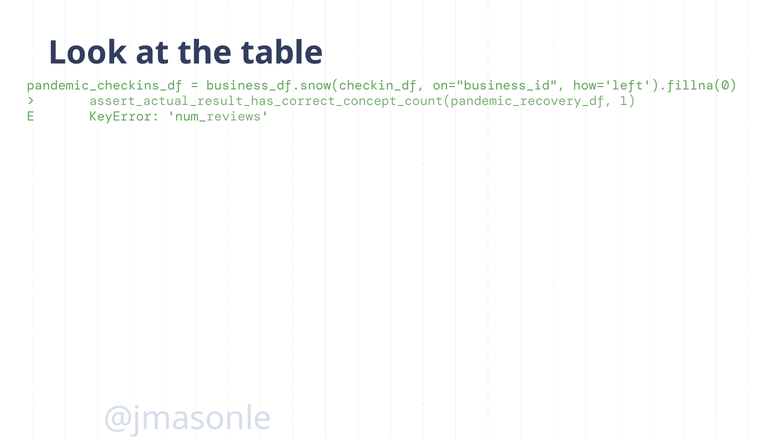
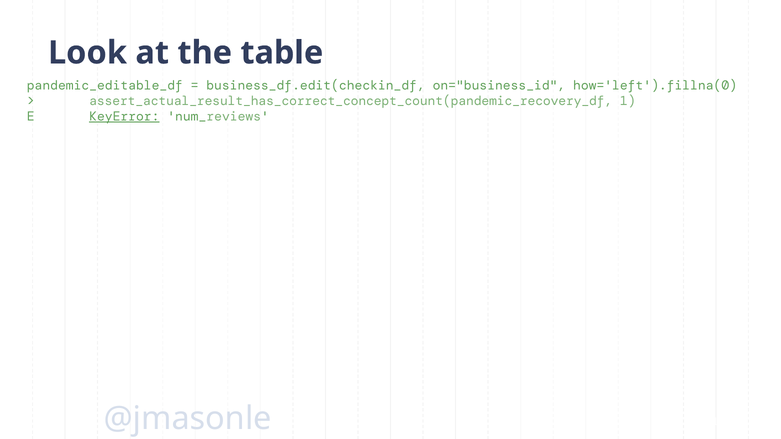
pandemic_checkins_df: pandemic_checkins_df -> pandemic_editable_df
business_df.snow(checkin_df: business_df.snow(checkin_df -> business_df.edit(checkin_df
KeyError underline: none -> present
